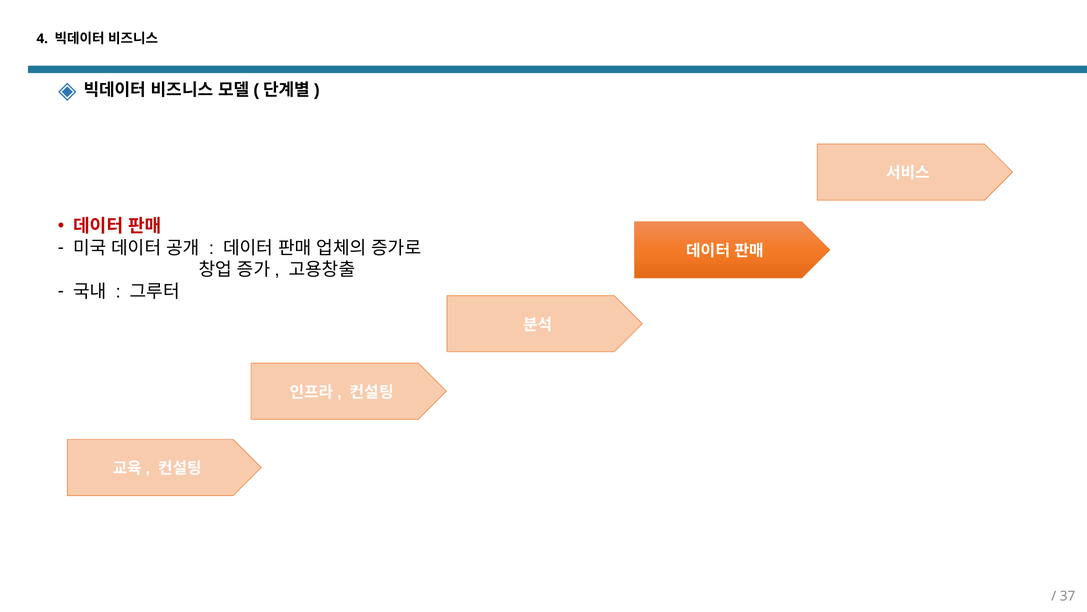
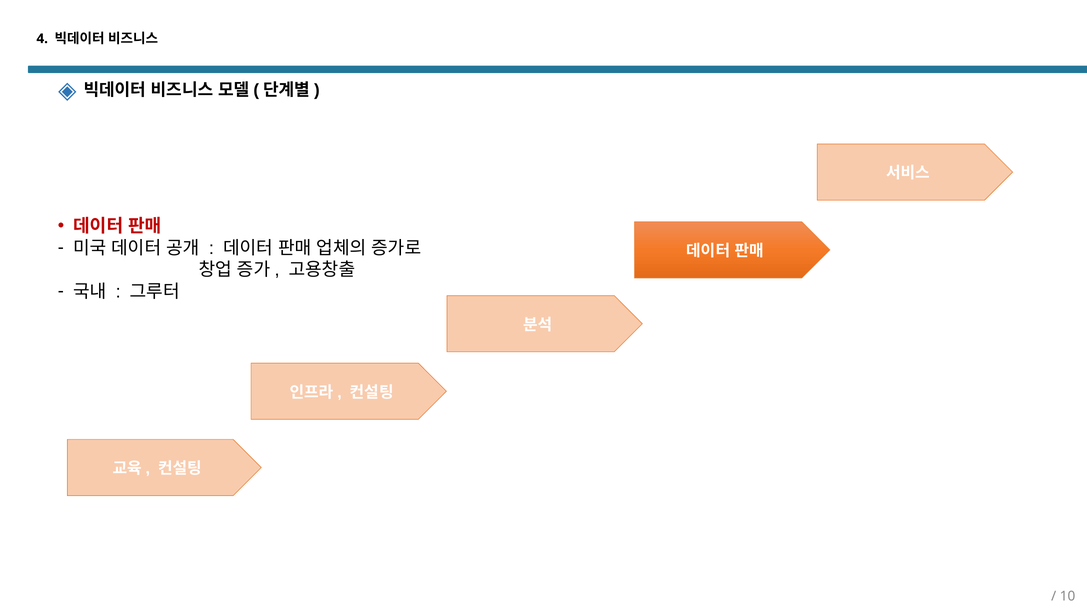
37: 37 -> 10
